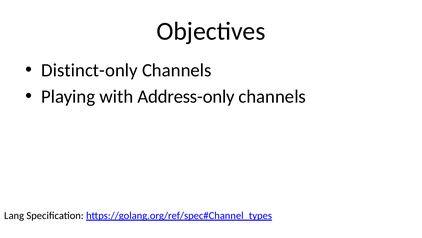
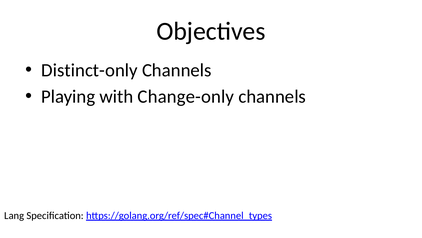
Address-only: Address-only -> Change-only
